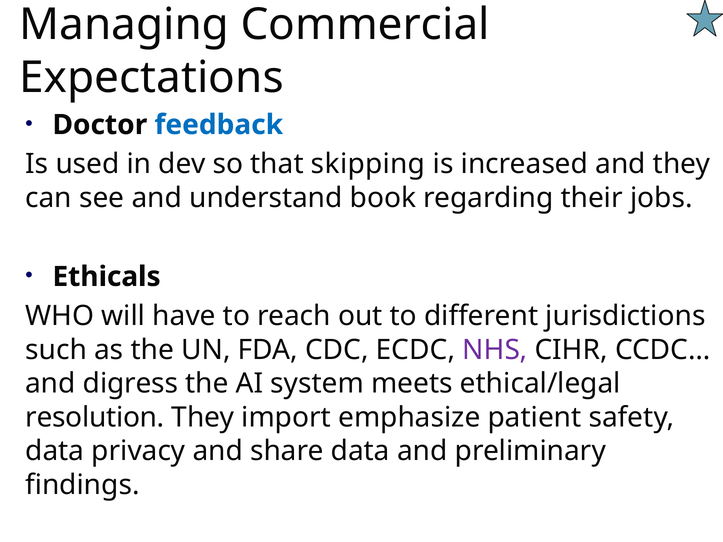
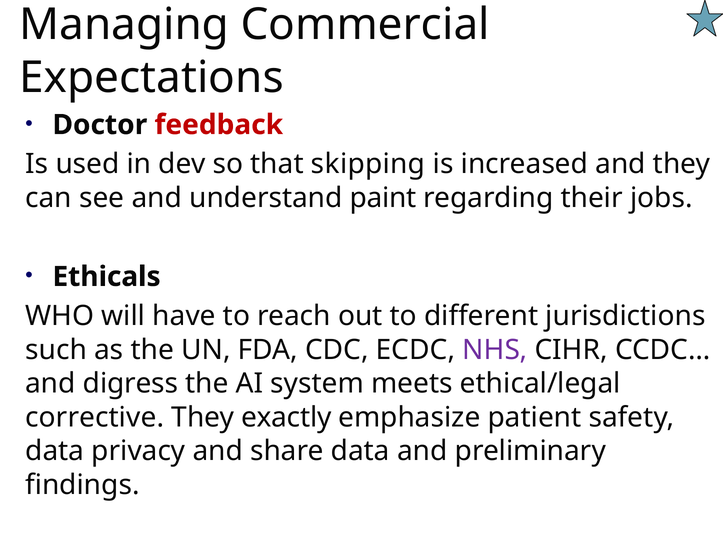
feedback colour: blue -> red
book: book -> paint
resolution: resolution -> corrective
import: import -> exactly
